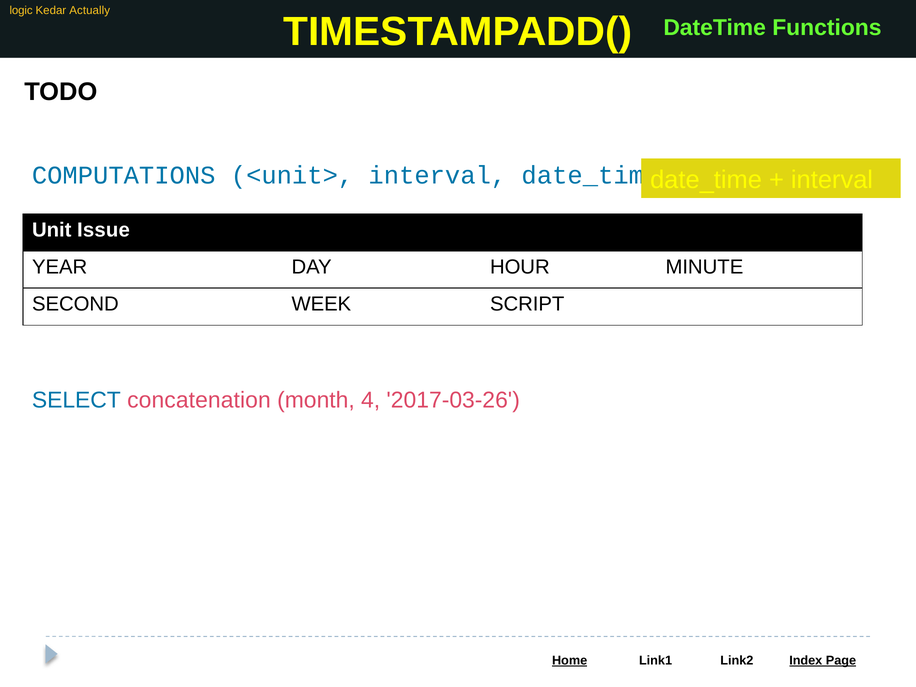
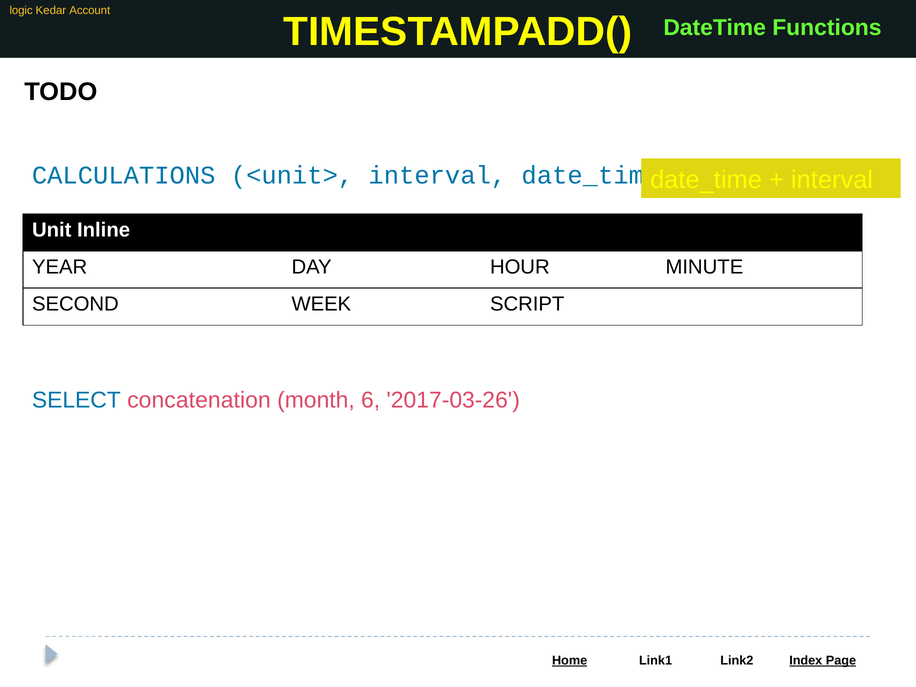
Actually: Actually -> Account
COMPUTATIONS: COMPUTATIONS -> CALCULATIONS
Issue: Issue -> Inline
4: 4 -> 6
